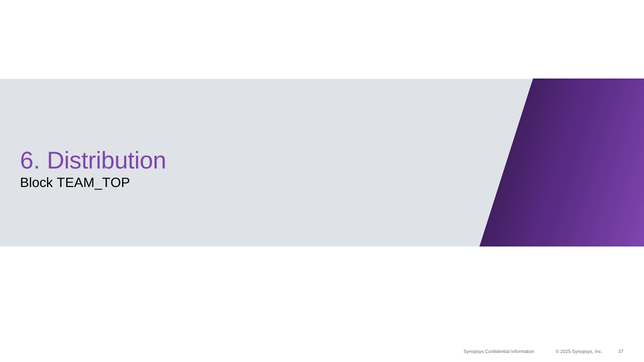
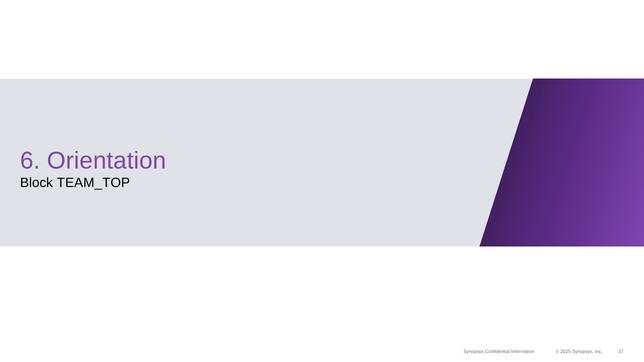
Distribution: Distribution -> Orientation
